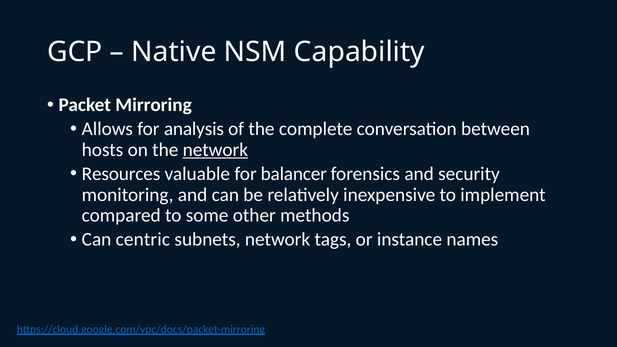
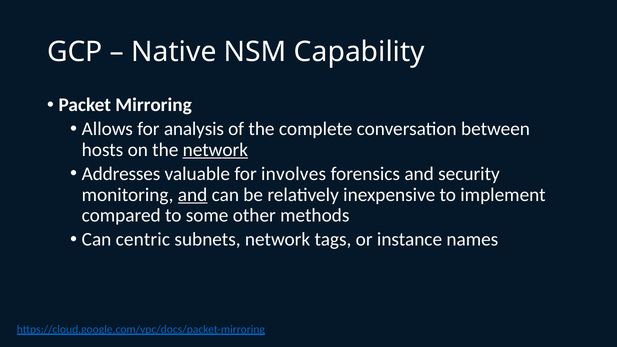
Resources: Resources -> Addresses
balancer: balancer -> involves
and at (193, 195) underline: none -> present
